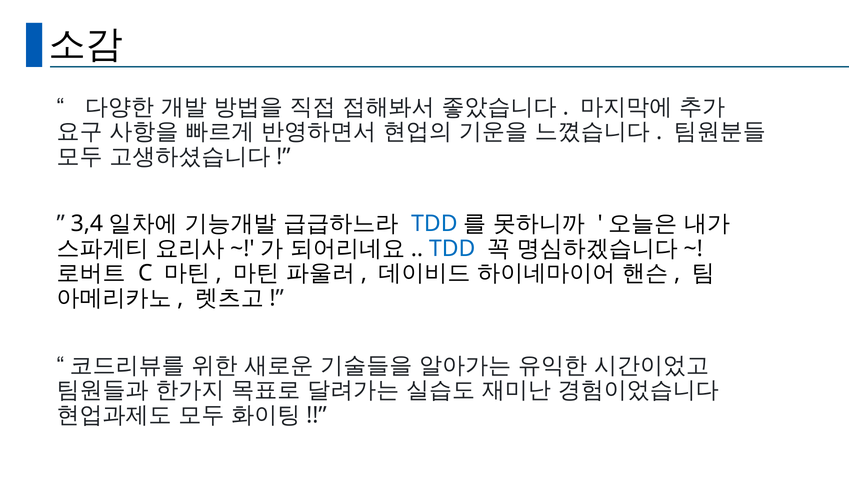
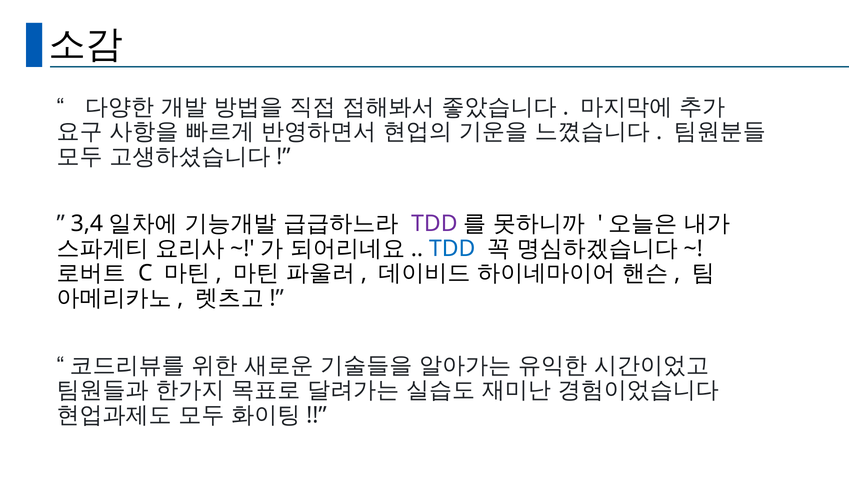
TDD at (434, 224) colour: blue -> purple
